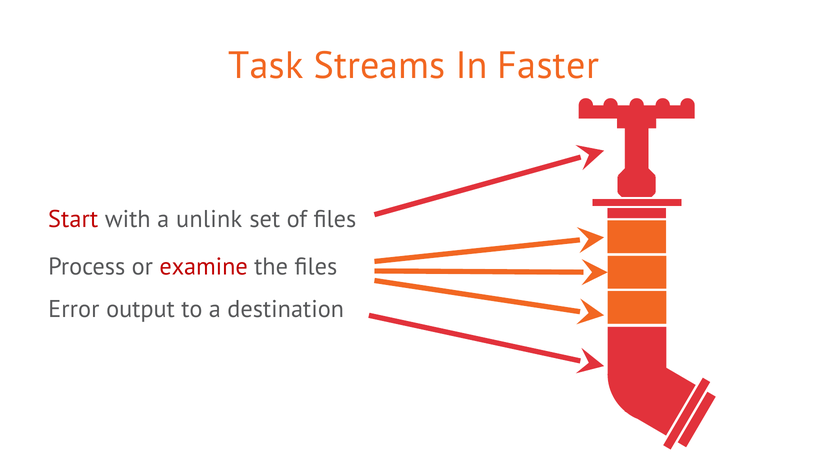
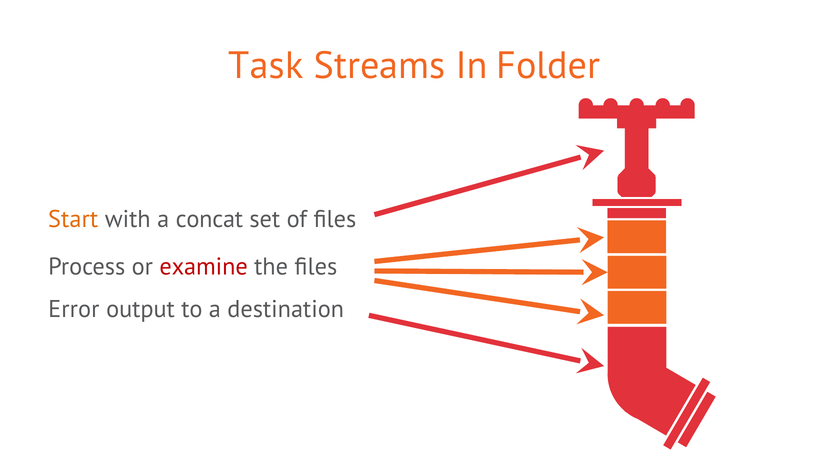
Faster: Faster -> Folder
Start colour: red -> orange
unlink: unlink -> concat
